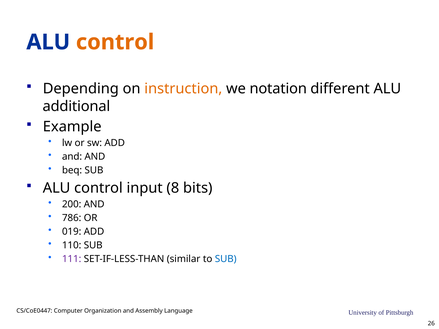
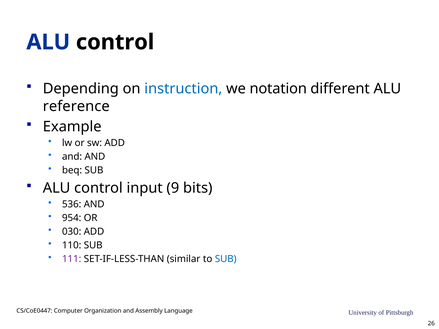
control at (115, 42) colour: orange -> black
instruction colour: orange -> blue
additional: additional -> reference
8: 8 -> 9
200: 200 -> 536
786: 786 -> 954
019: 019 -> 030
